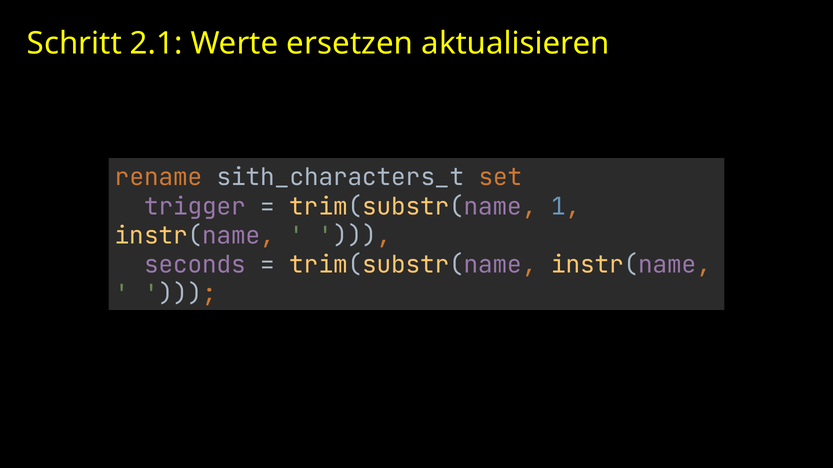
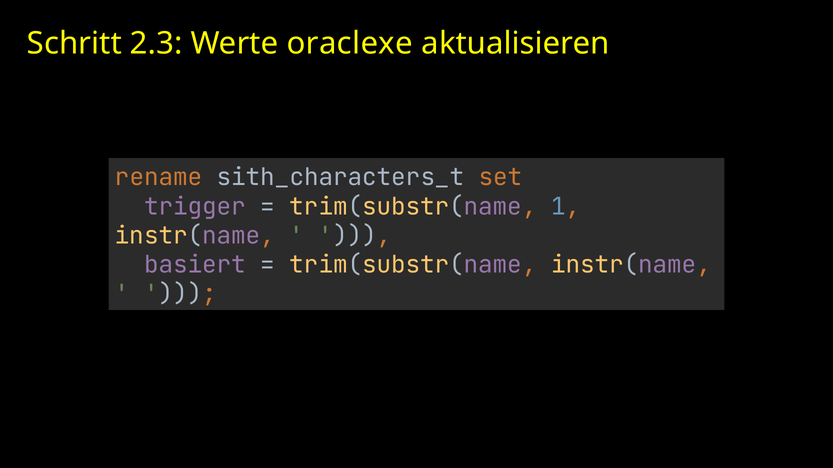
2.1: 2.1 -> 2.3
ersetzen: ersetzen -> oraclexe
seconds: seconds -> basiert
